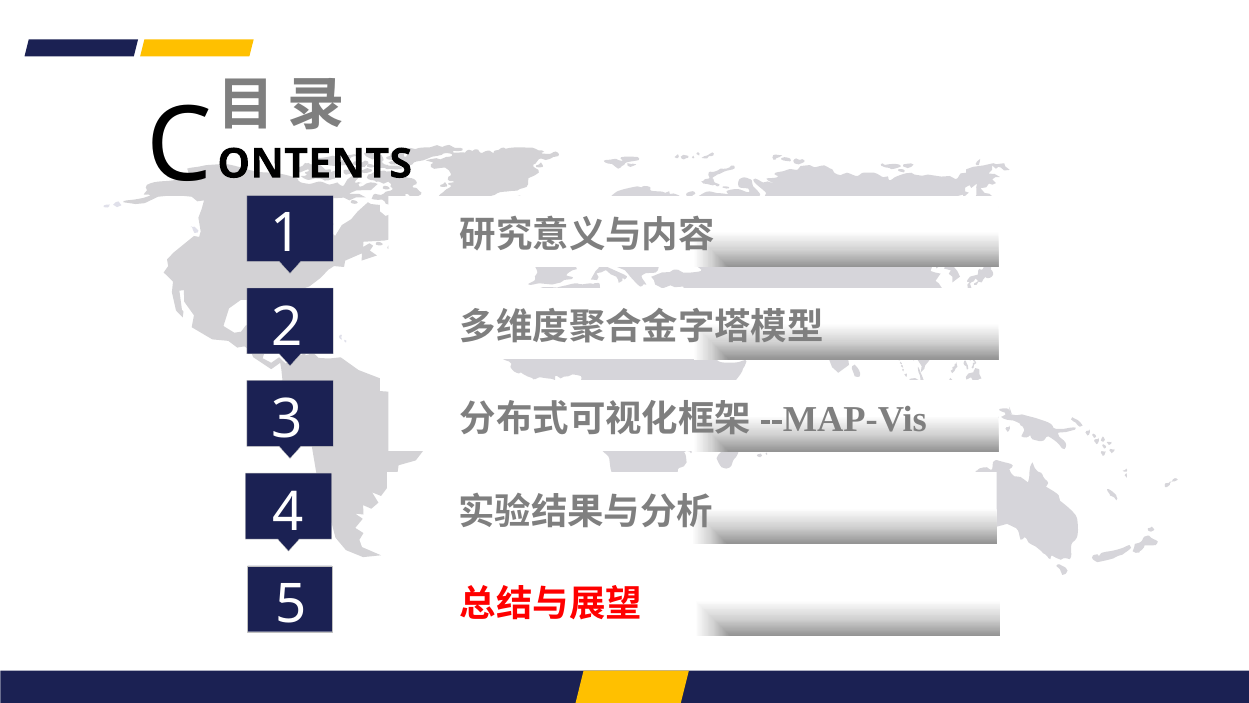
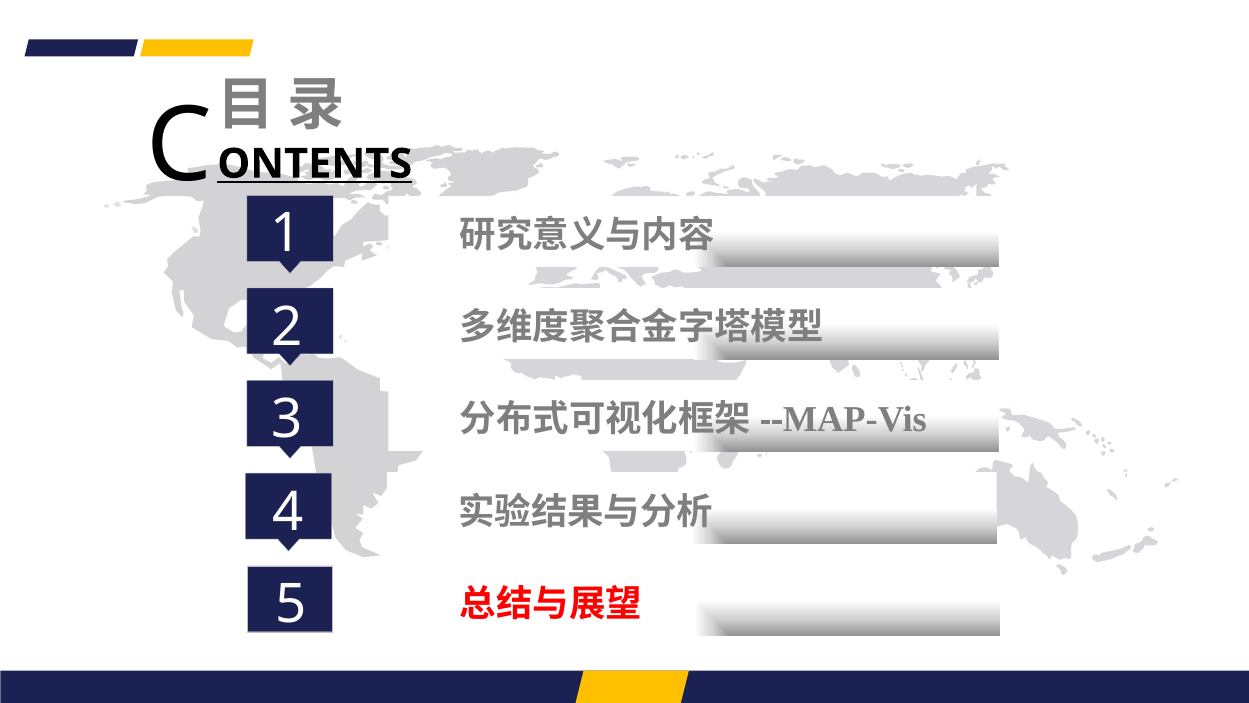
ONTENTS underline: none -> present
